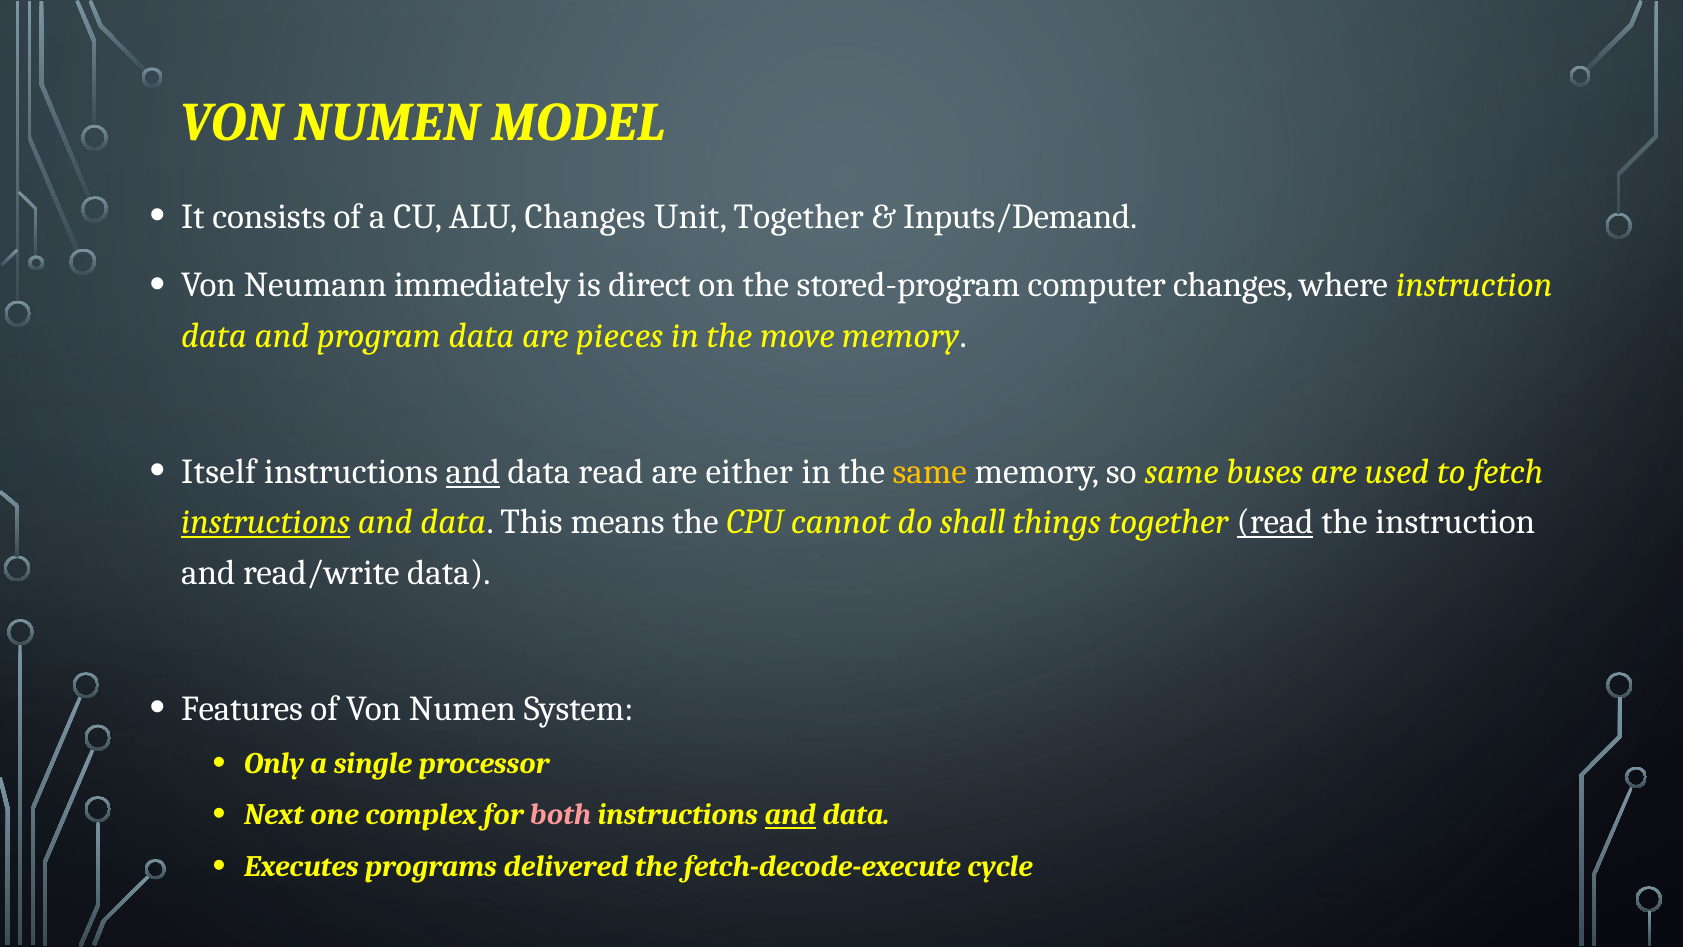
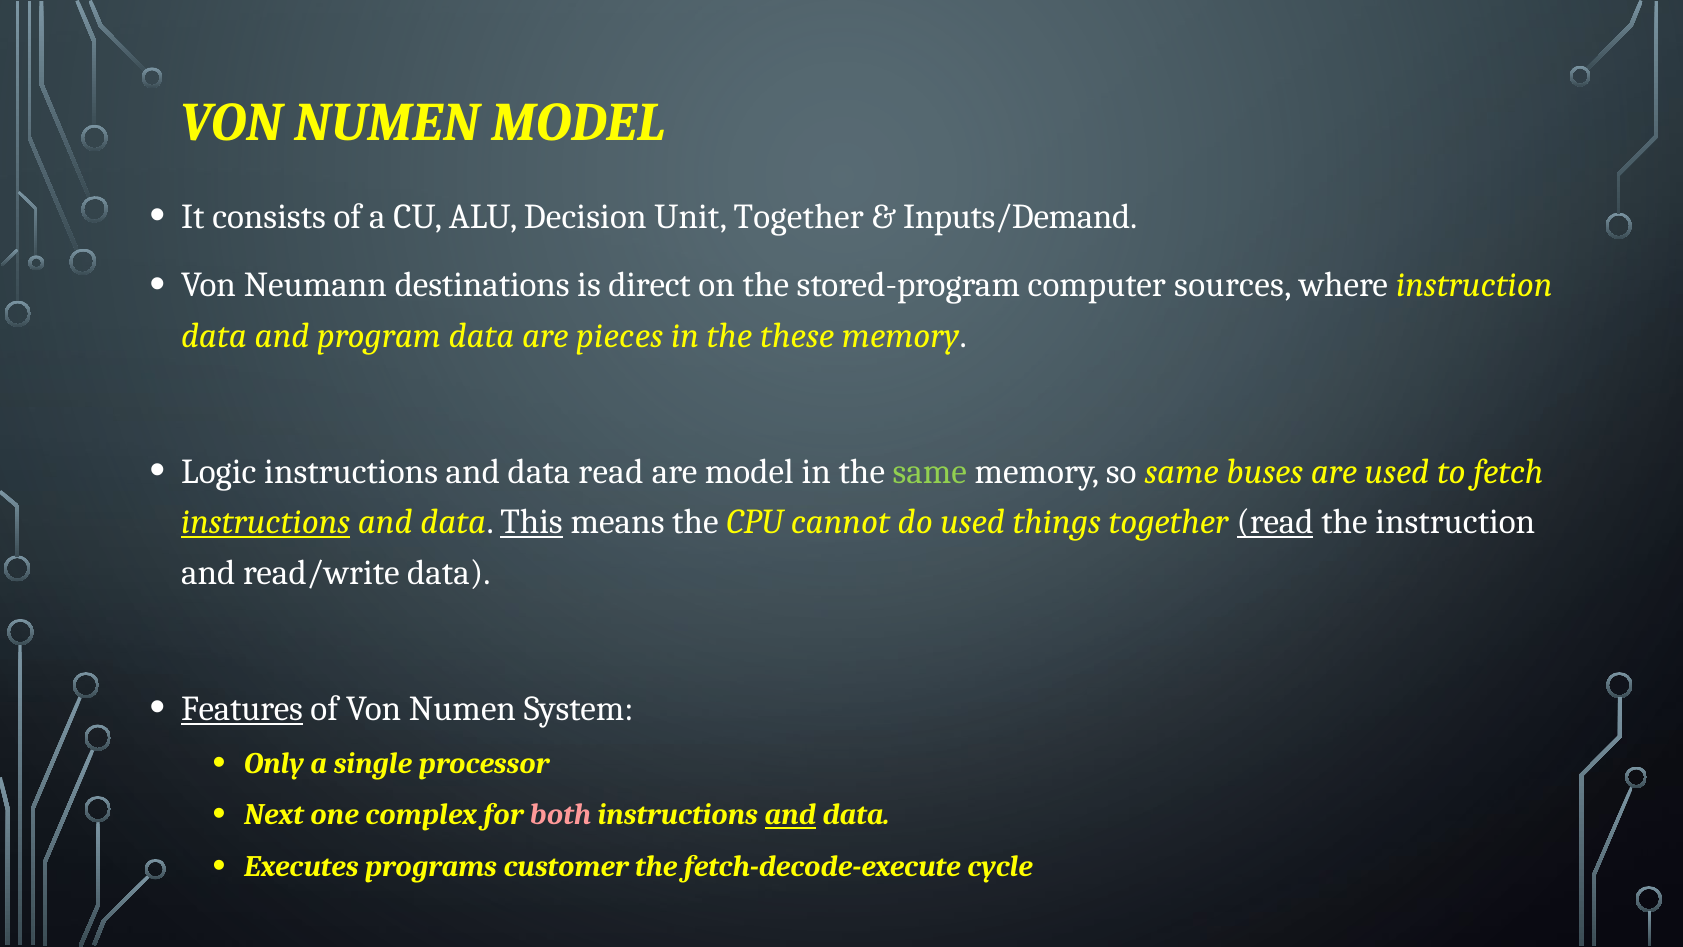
ALU Changes: Changes -> Decision
immediately: immediately -> destinations
computer changes: changes -> sources
move: move -> these
Itself: Itself -> Logic
and at (473, 472) underline: present -> none
are either: either -> model
same at (930, 472) colour: yellow -> light green
This underline: none -> present
do shall: shall -> used
Features underline: none -> present
delivered: delivered -> customer
